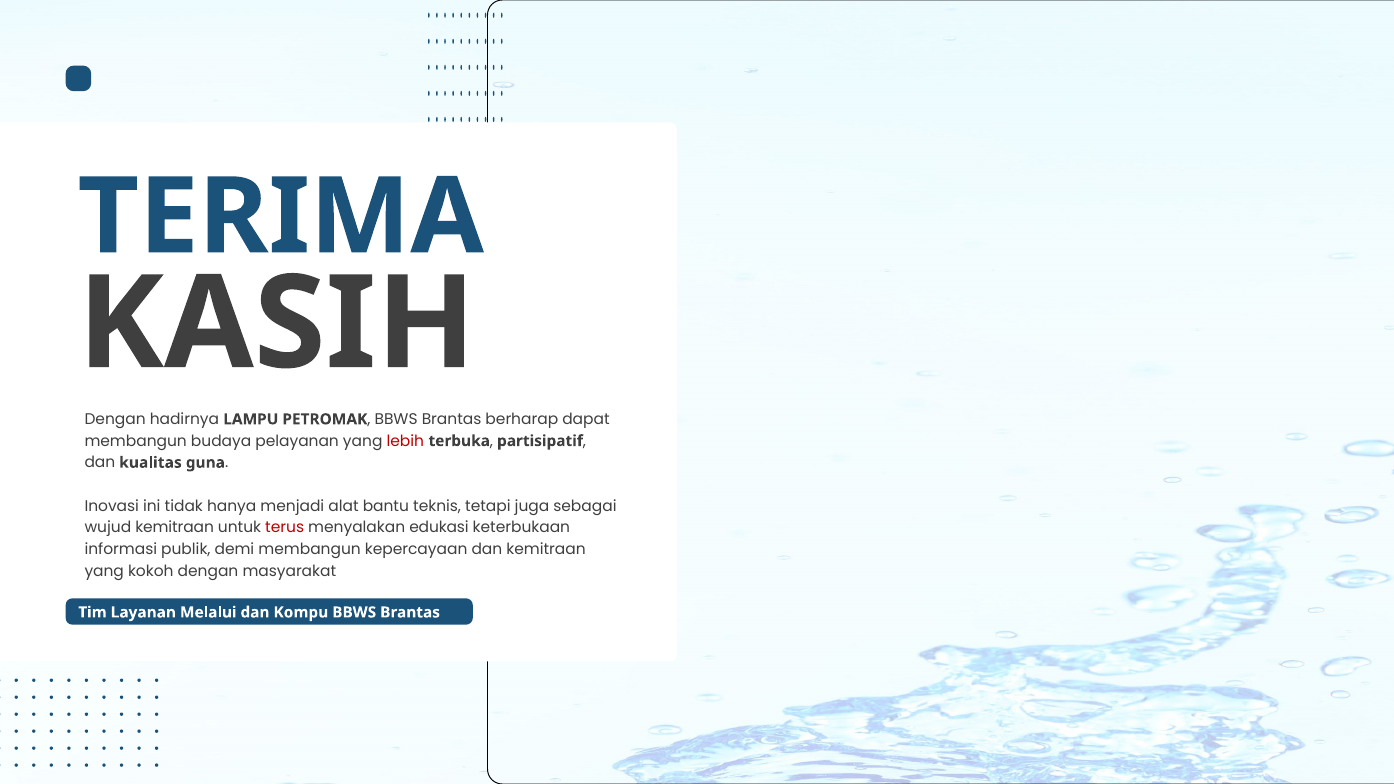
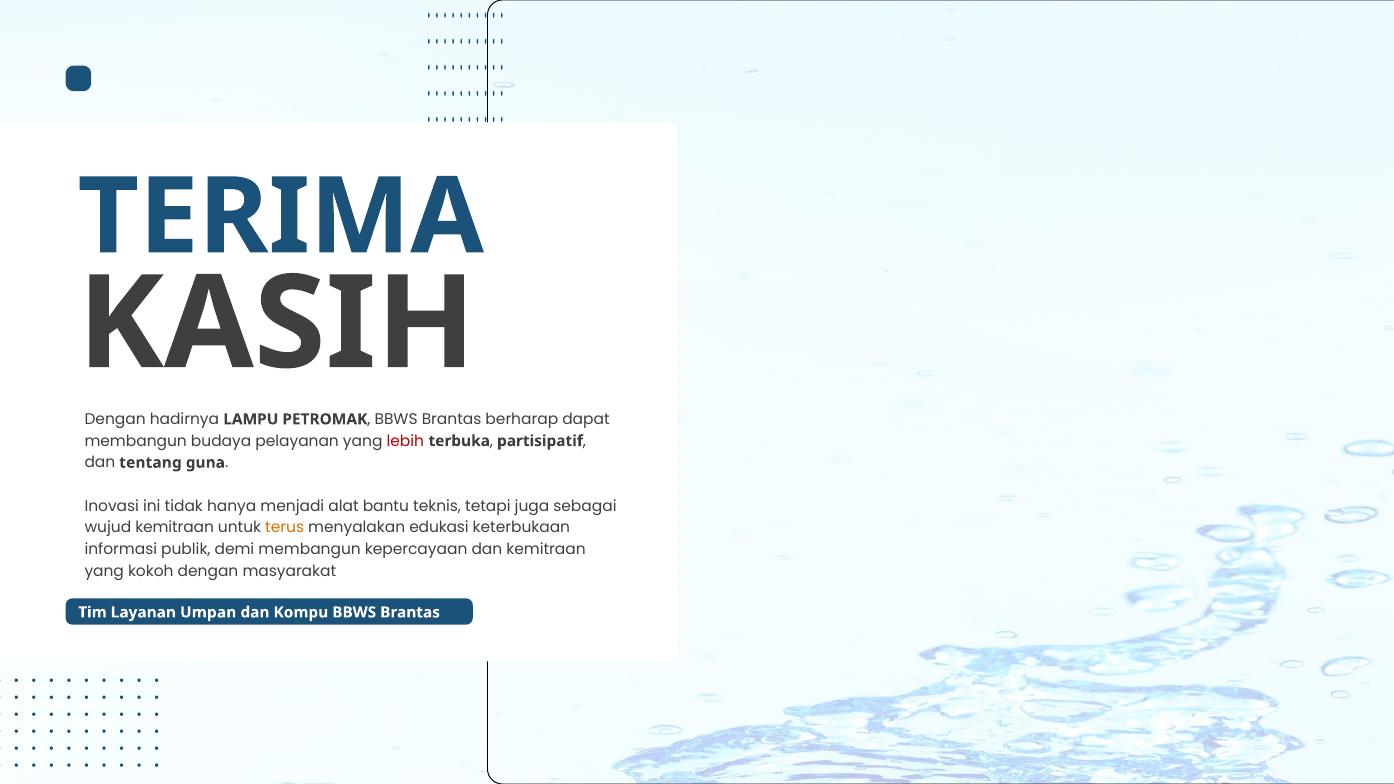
kualitas: kualitas -> tentang
terus colour: red -> orange
Melalui: Melalui -> Umpan
